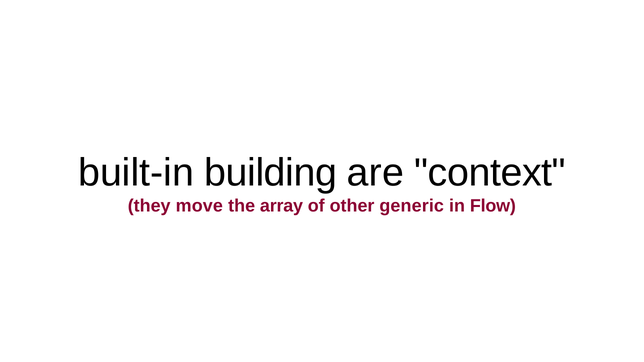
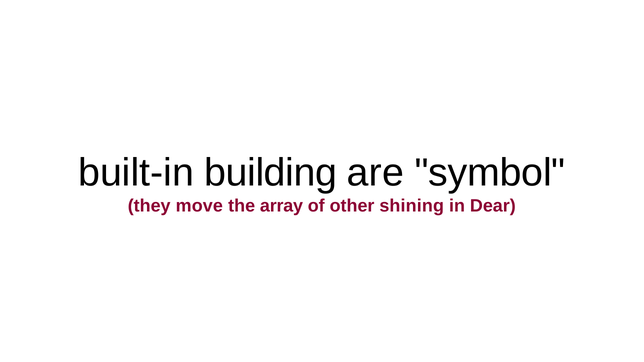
context: context -> symbol
generic: generic -> shining
Flow: Flow -> Dear
